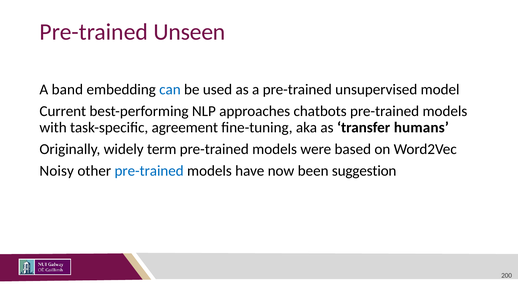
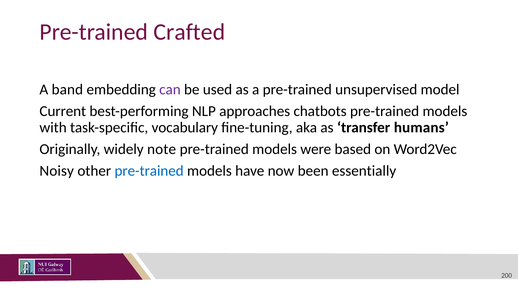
Unseen: Unseen -> Crafted
can colour: blue -> purple
agreement: agreement -> vocabulary
term: term -> note
suggestion: suggestion -> essentially
